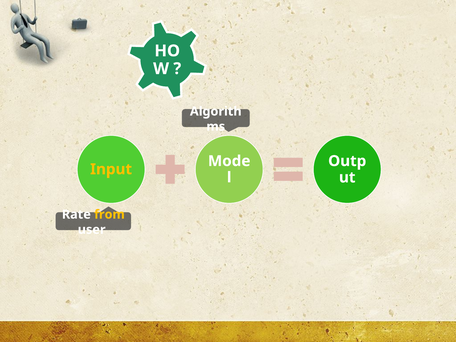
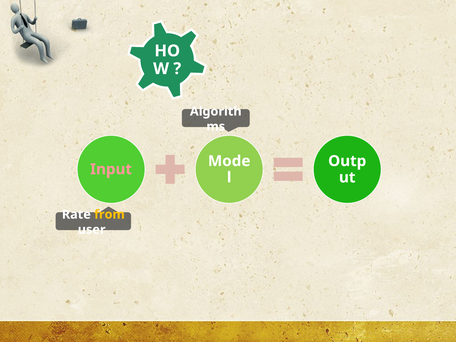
Input colour: yellow -> pink
